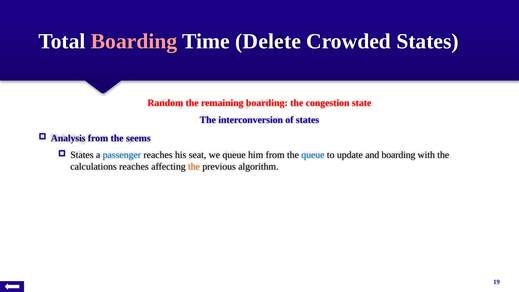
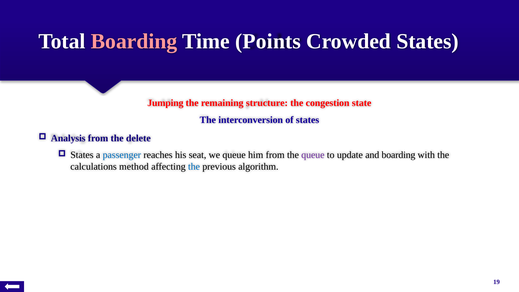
Delete: Delete -> Points
Random: Random -> Jumping
remaining boarding: boarding -> structure
seems: seems -> delete
queue at (313, 155) colour: blue -> purple
calculations reaches: reaches -> method
the at (194, 167) colour: orange -> blue
